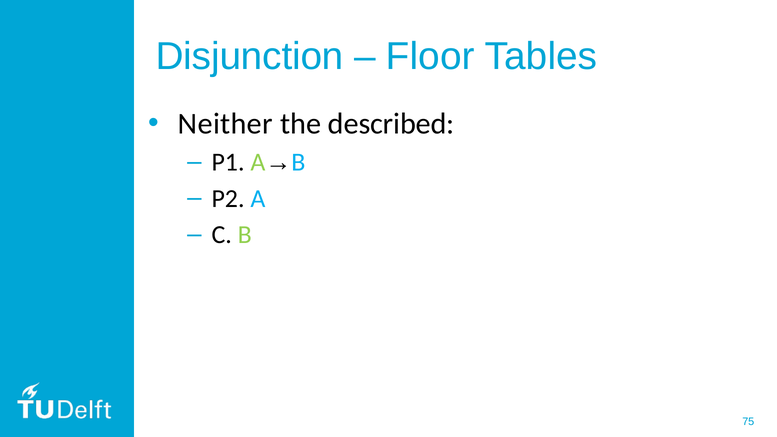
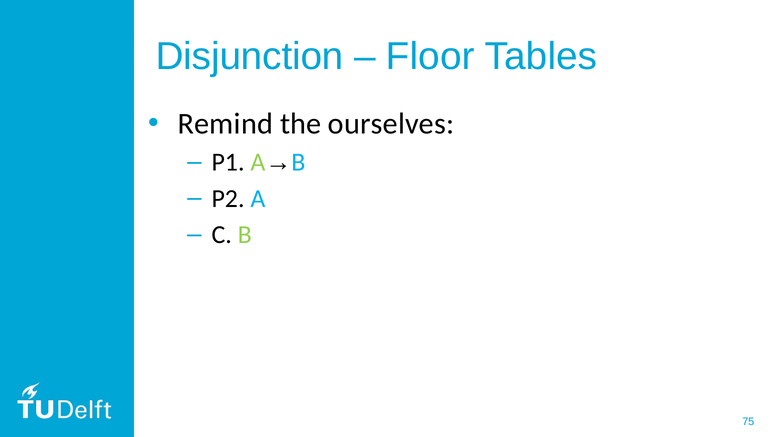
Neither: Neither -> Remind
described: described -> ourselves
